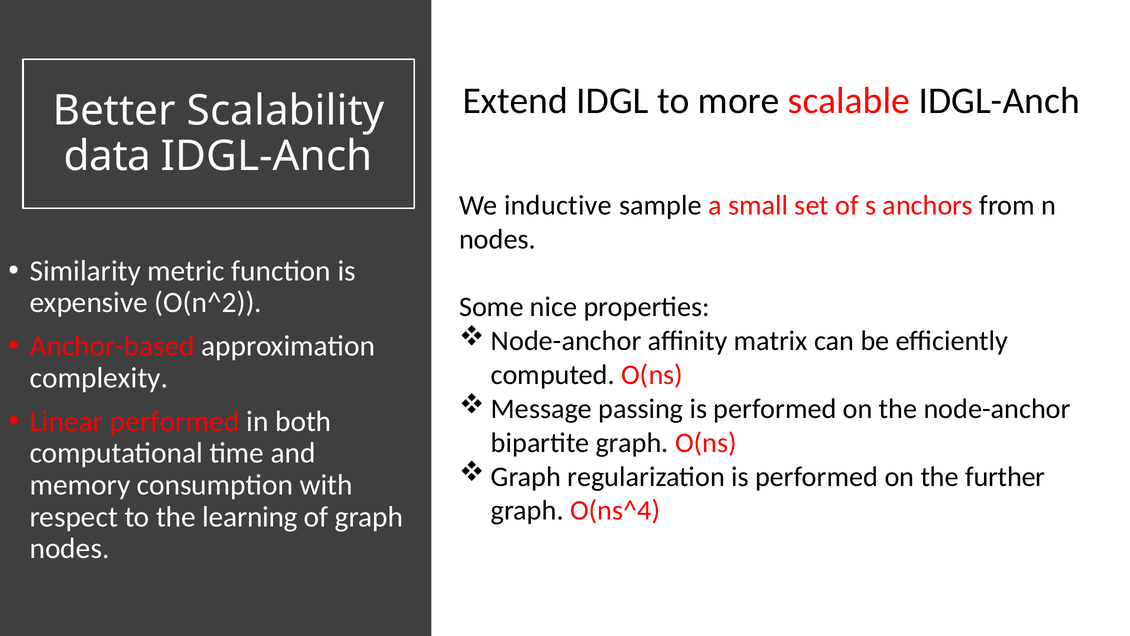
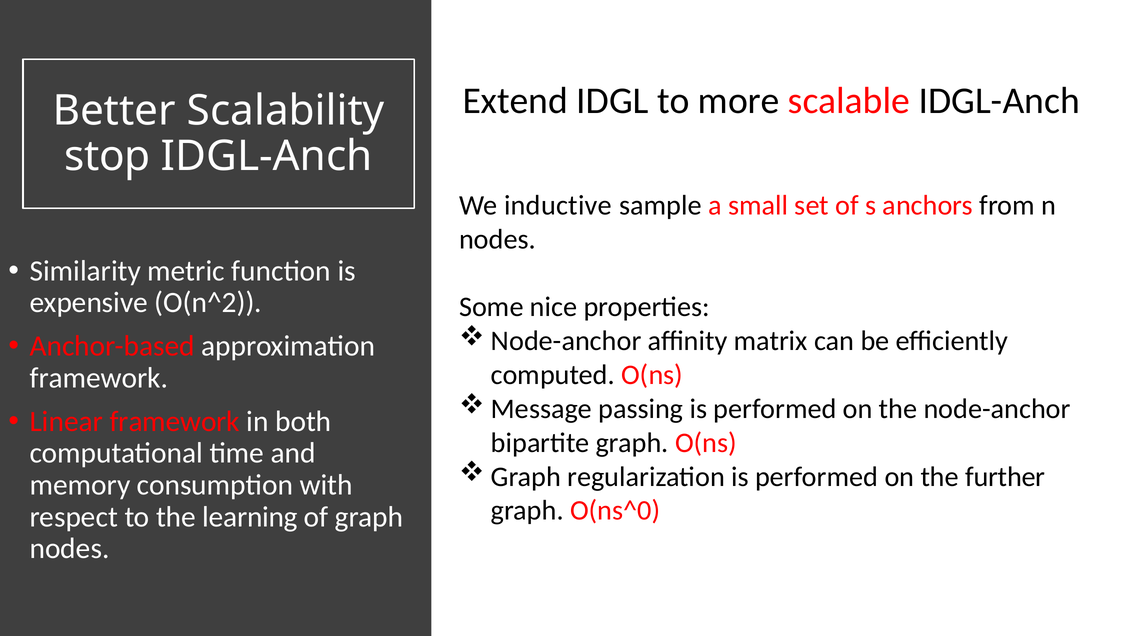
data: data -> stop
complexity at (99, 378): complexity -> framework
Linear performed: performed -> framework
O(ns^4: O(ns^4 -> O(ns^0
